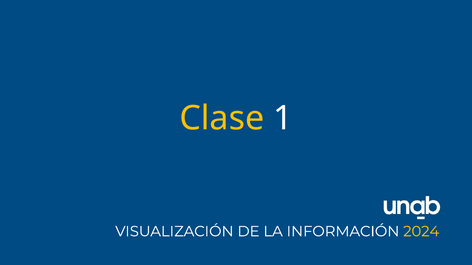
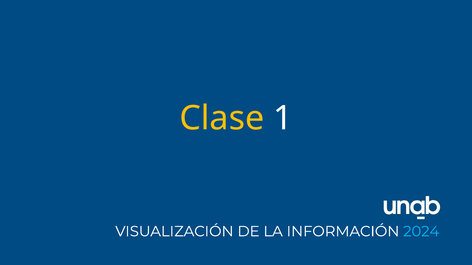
2024 colour: yellow -> light blue
